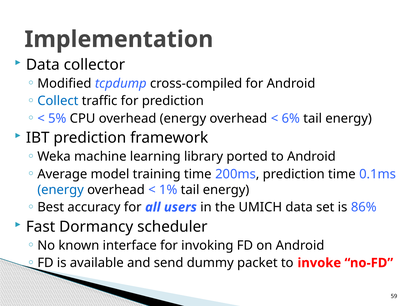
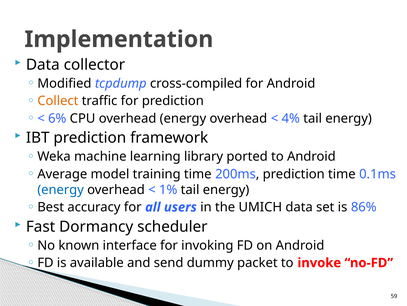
Collect colour: blue -> orange
5%: 5% -> 6%
6%: 6% -> 4%
